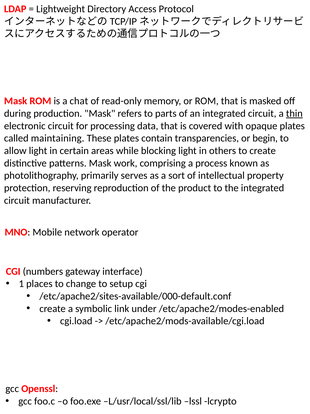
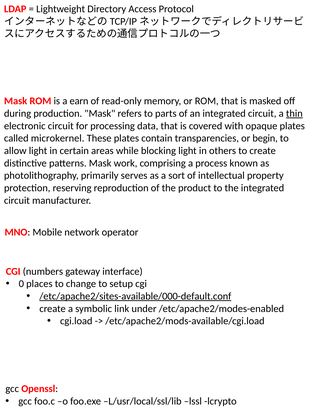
chat: chat -> earn
maintaining: maintaining -> microkernel
1: 1 -> 0
/etc/apache2/sites-available/000-default.conf underline: none -> present
